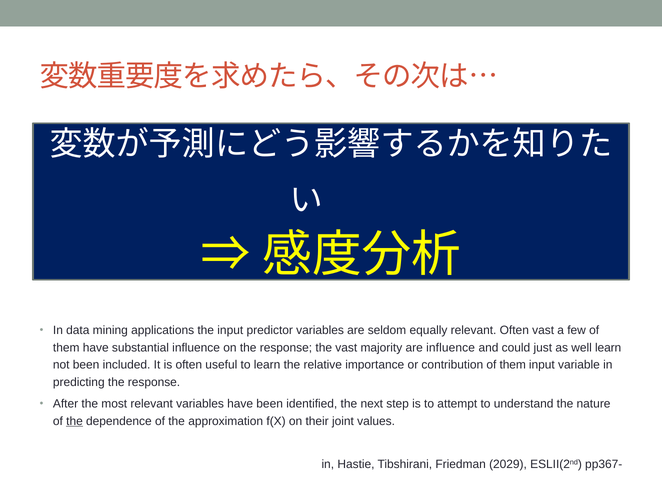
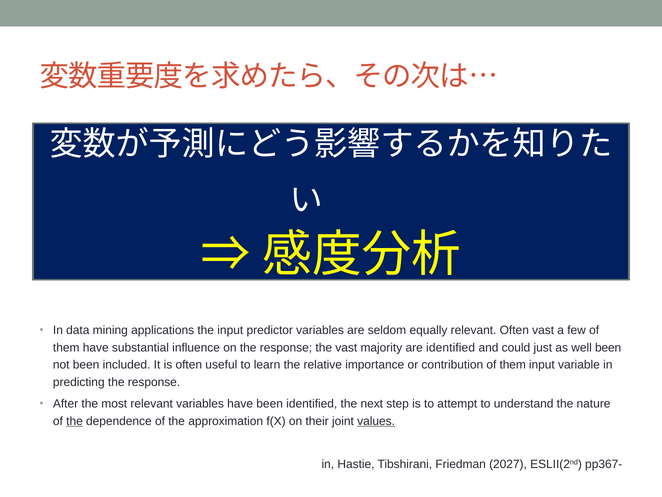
are influence: influence -> identified
well learn: learn -> been
values underline: none -> present
2029: 2029 -> 2027
